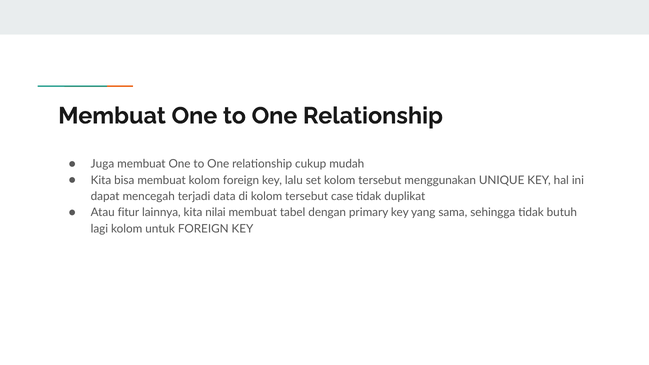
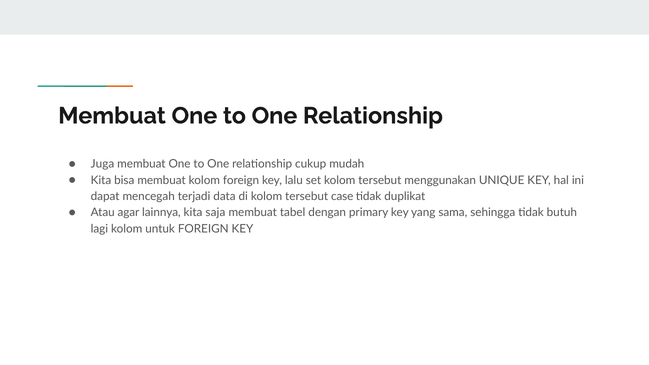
fitur: fitur -> agar
nilai: nilai -> saja
